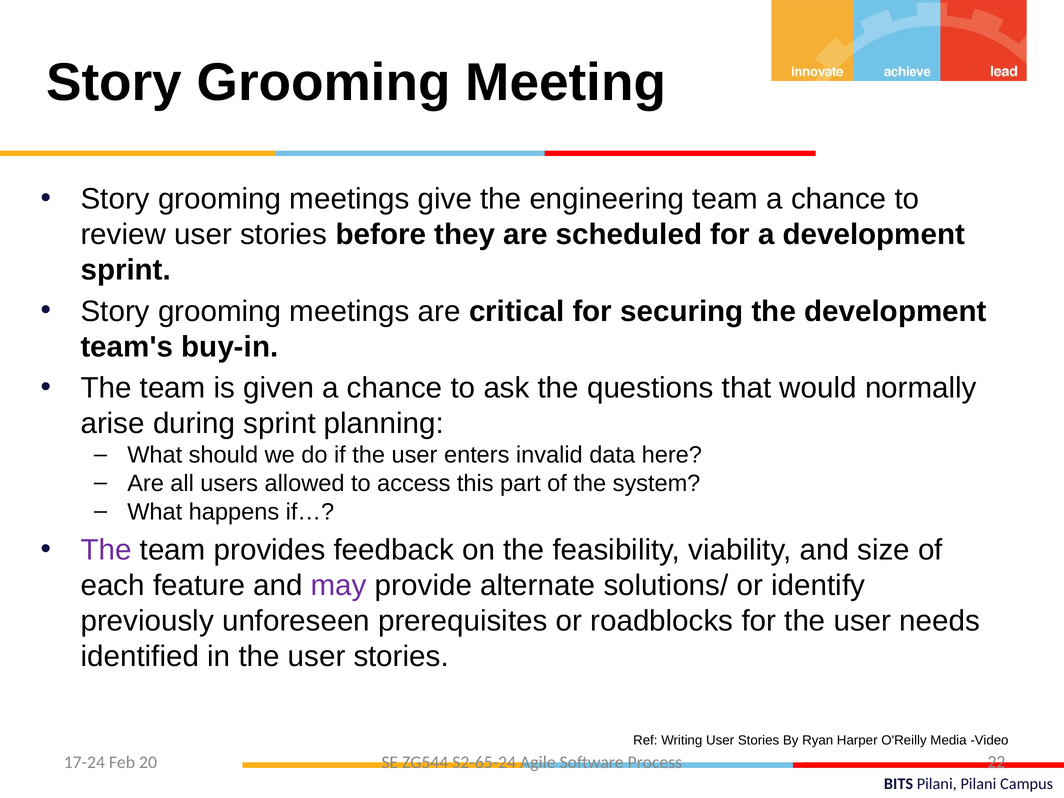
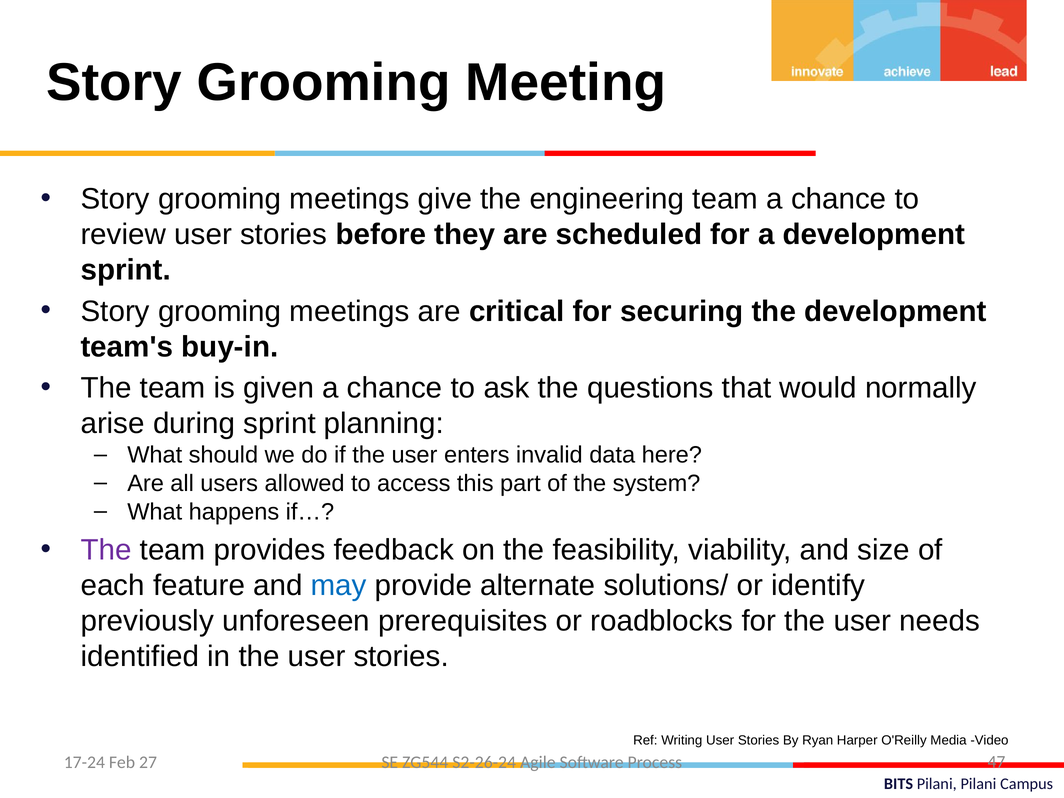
may colour: purple -> blue
20: 20 -> 27
S2-65-24: S2-65-24 -> S2-26-24
22: 22 -> 47
